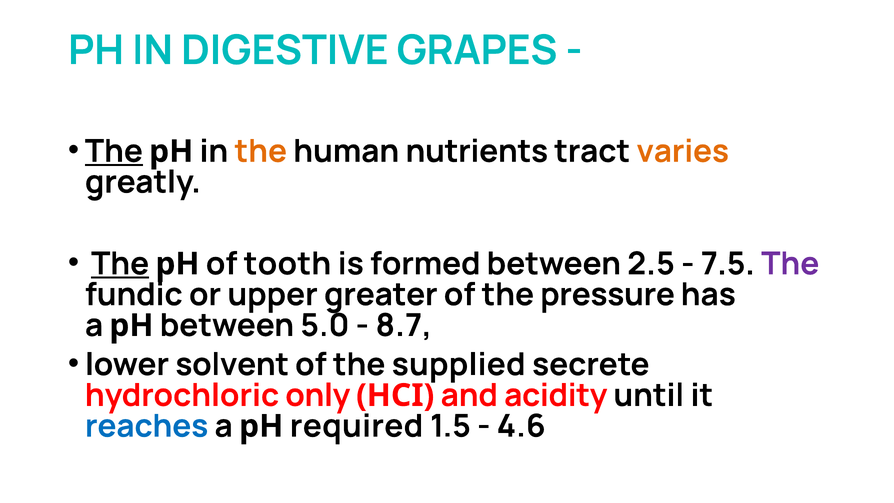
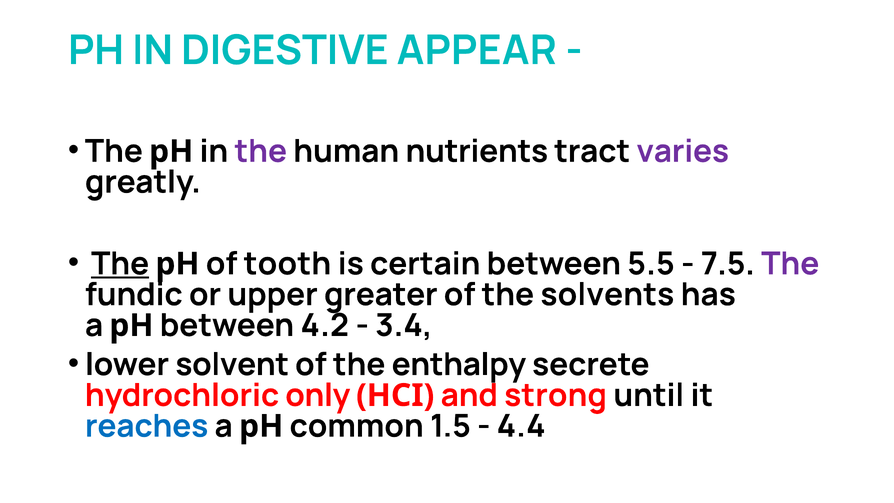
GRAPES: GRAPES -> APPEAR
The at (114, 151) underline: present -> none
the at (261, 151) colour: orange -> purple
varies colour: orange -> purple
formed: formed -> certain
2.5: 2.5 -> 5.5
pressure: pressure -> solvents
5.0: 5.0 -> 4.2
8.7: 8.7 -> 3.4
supplied: supplied -> enthalpy
acidity: acidity -> strong
required: required -> common
4.6: 4.6 -> 4.4
